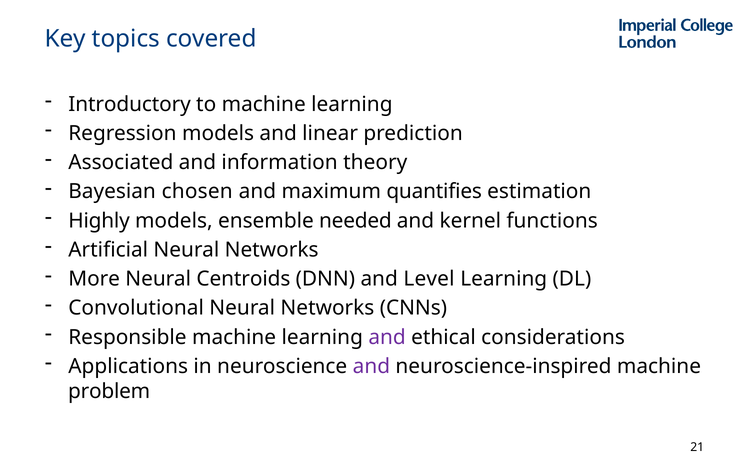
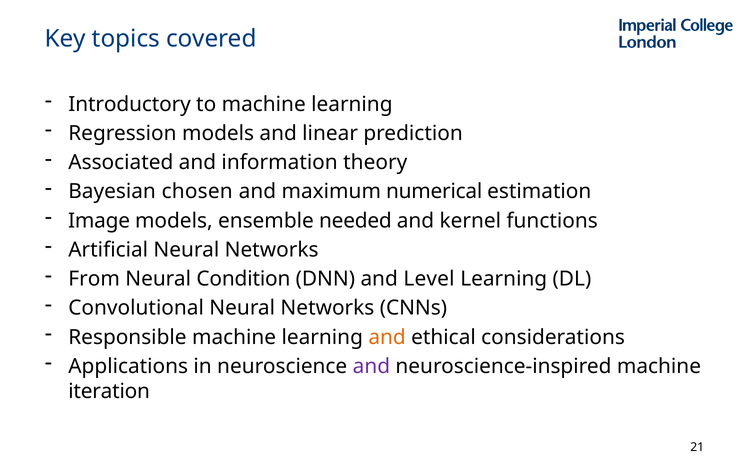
quantifies: quantifies -> numerical
Highly: Highly -> Image
More: More -> From
Centroids: Centroids -> Condition
and at (387, 337) colour: purple -> orange
problem: problem -> iteration
